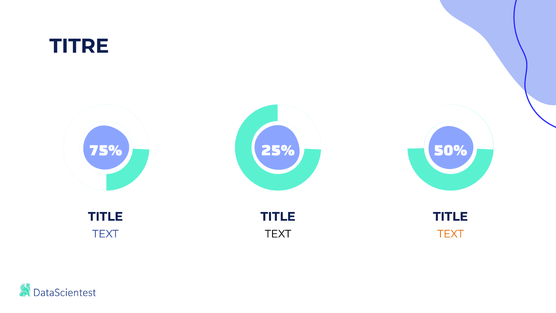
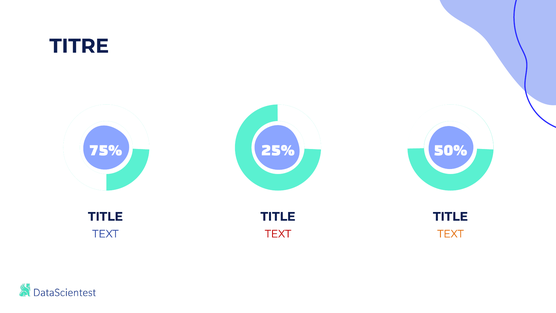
TEXT at (278, 234) colour: black -> red
